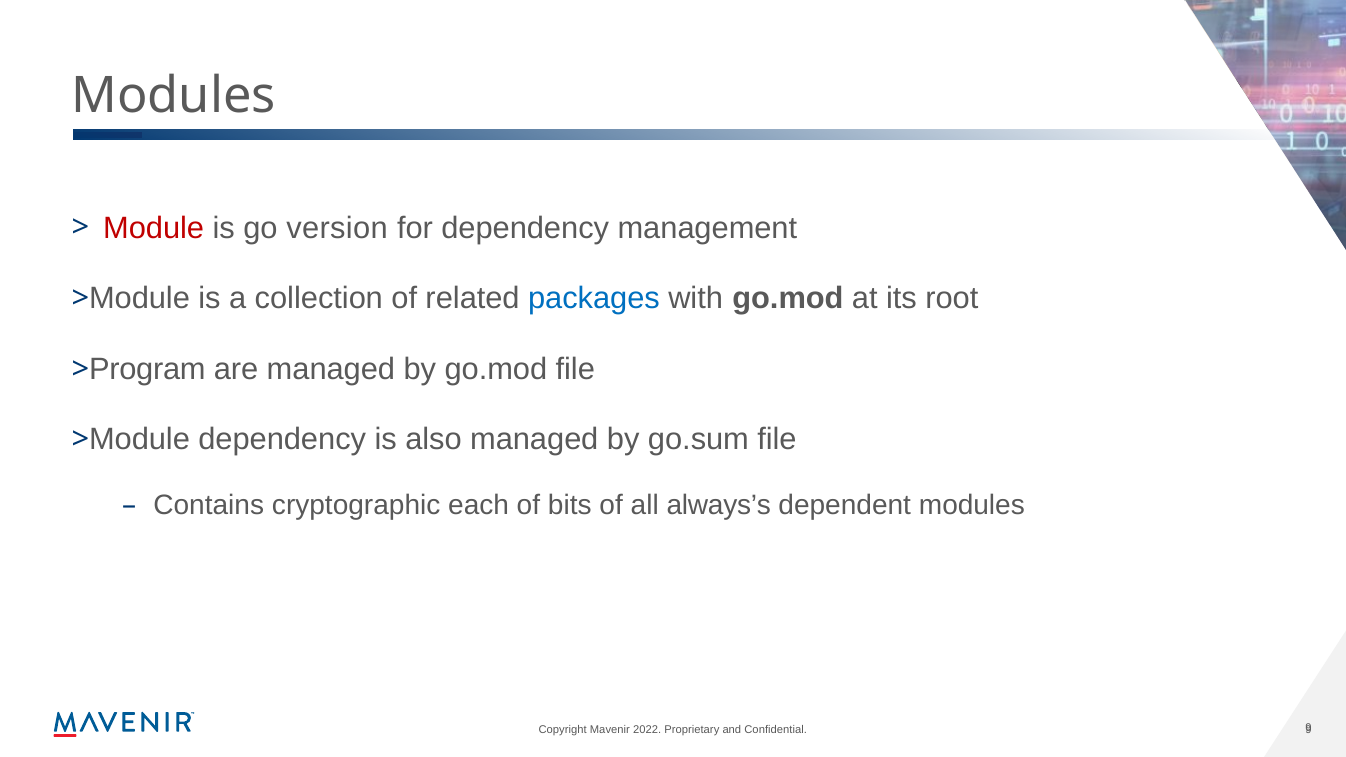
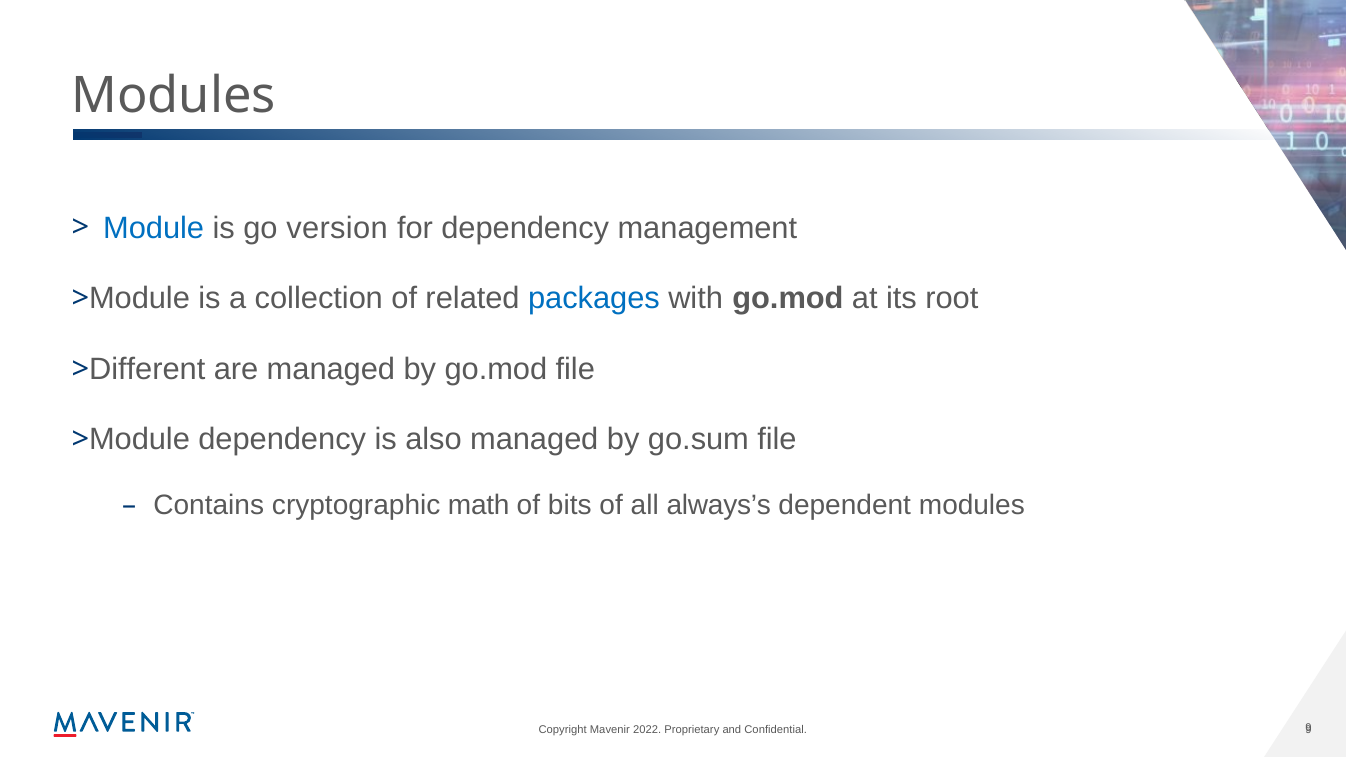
Module at (154, 228) colour: red -> blue
Program: Program -> Different
each: each -> math
